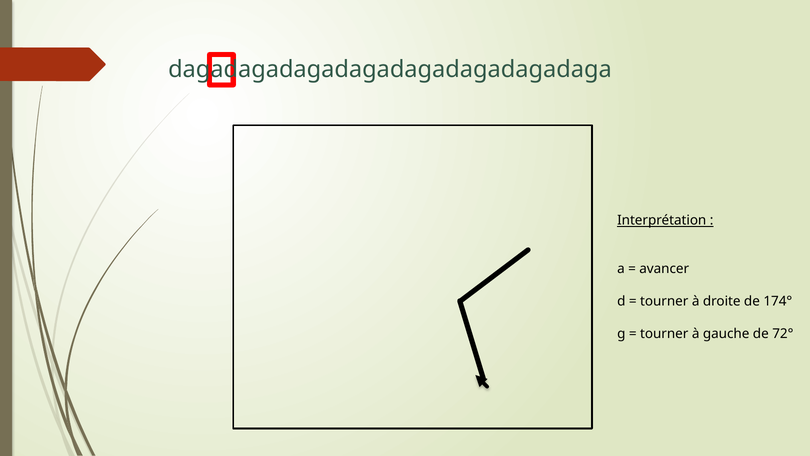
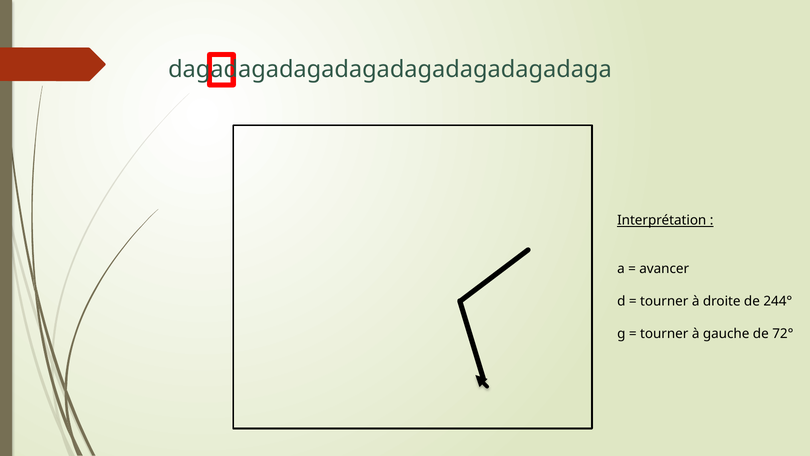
174°: 174° -> 244°
